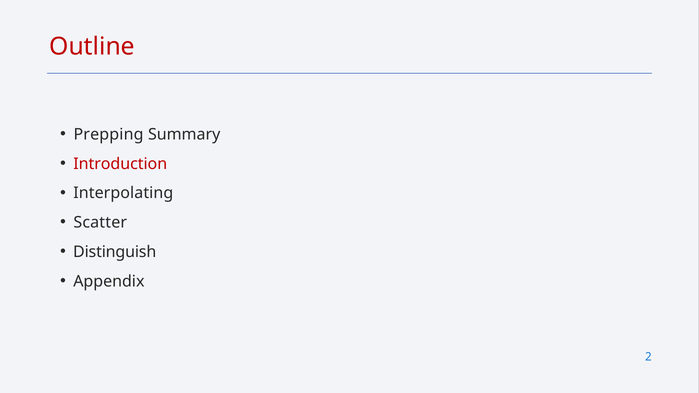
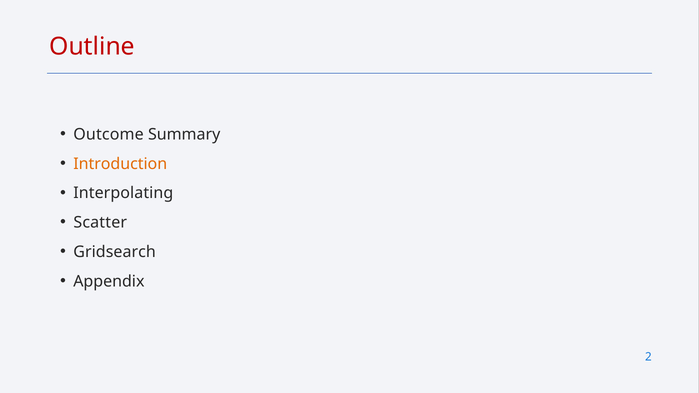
Prepping: Prepping -> Outcome
Introduction colour: red -> orange
Distinguish: Distinguish -> Gridsearch
